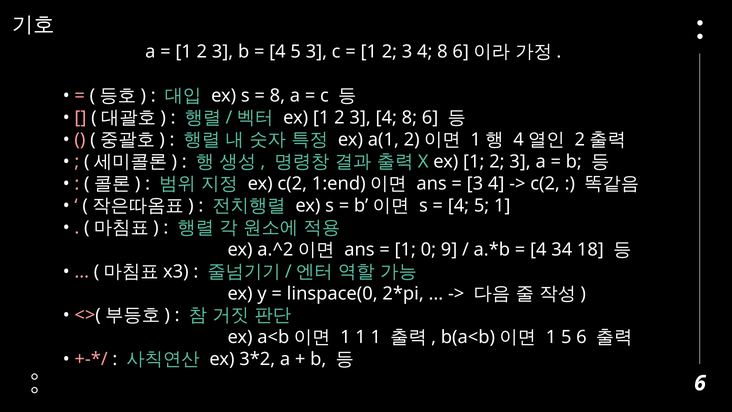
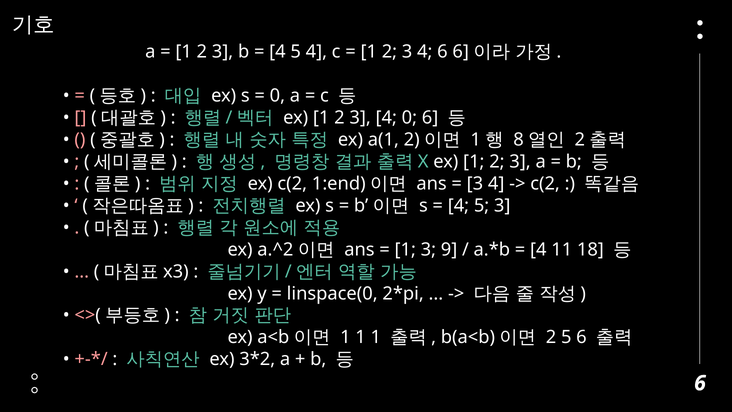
5 3: 3 -> 4
8 at (442, 52): 8 -> 6
8 at (277, 96): 8 -> 0
8 at (409, 118): 8 -> 0
4 at (519, 140): 4 -> 8
5 1: 1 -> 3
1 0: 0 -> 3
34: 34 -> 11
1 at (551, 337): 1 -> 2
